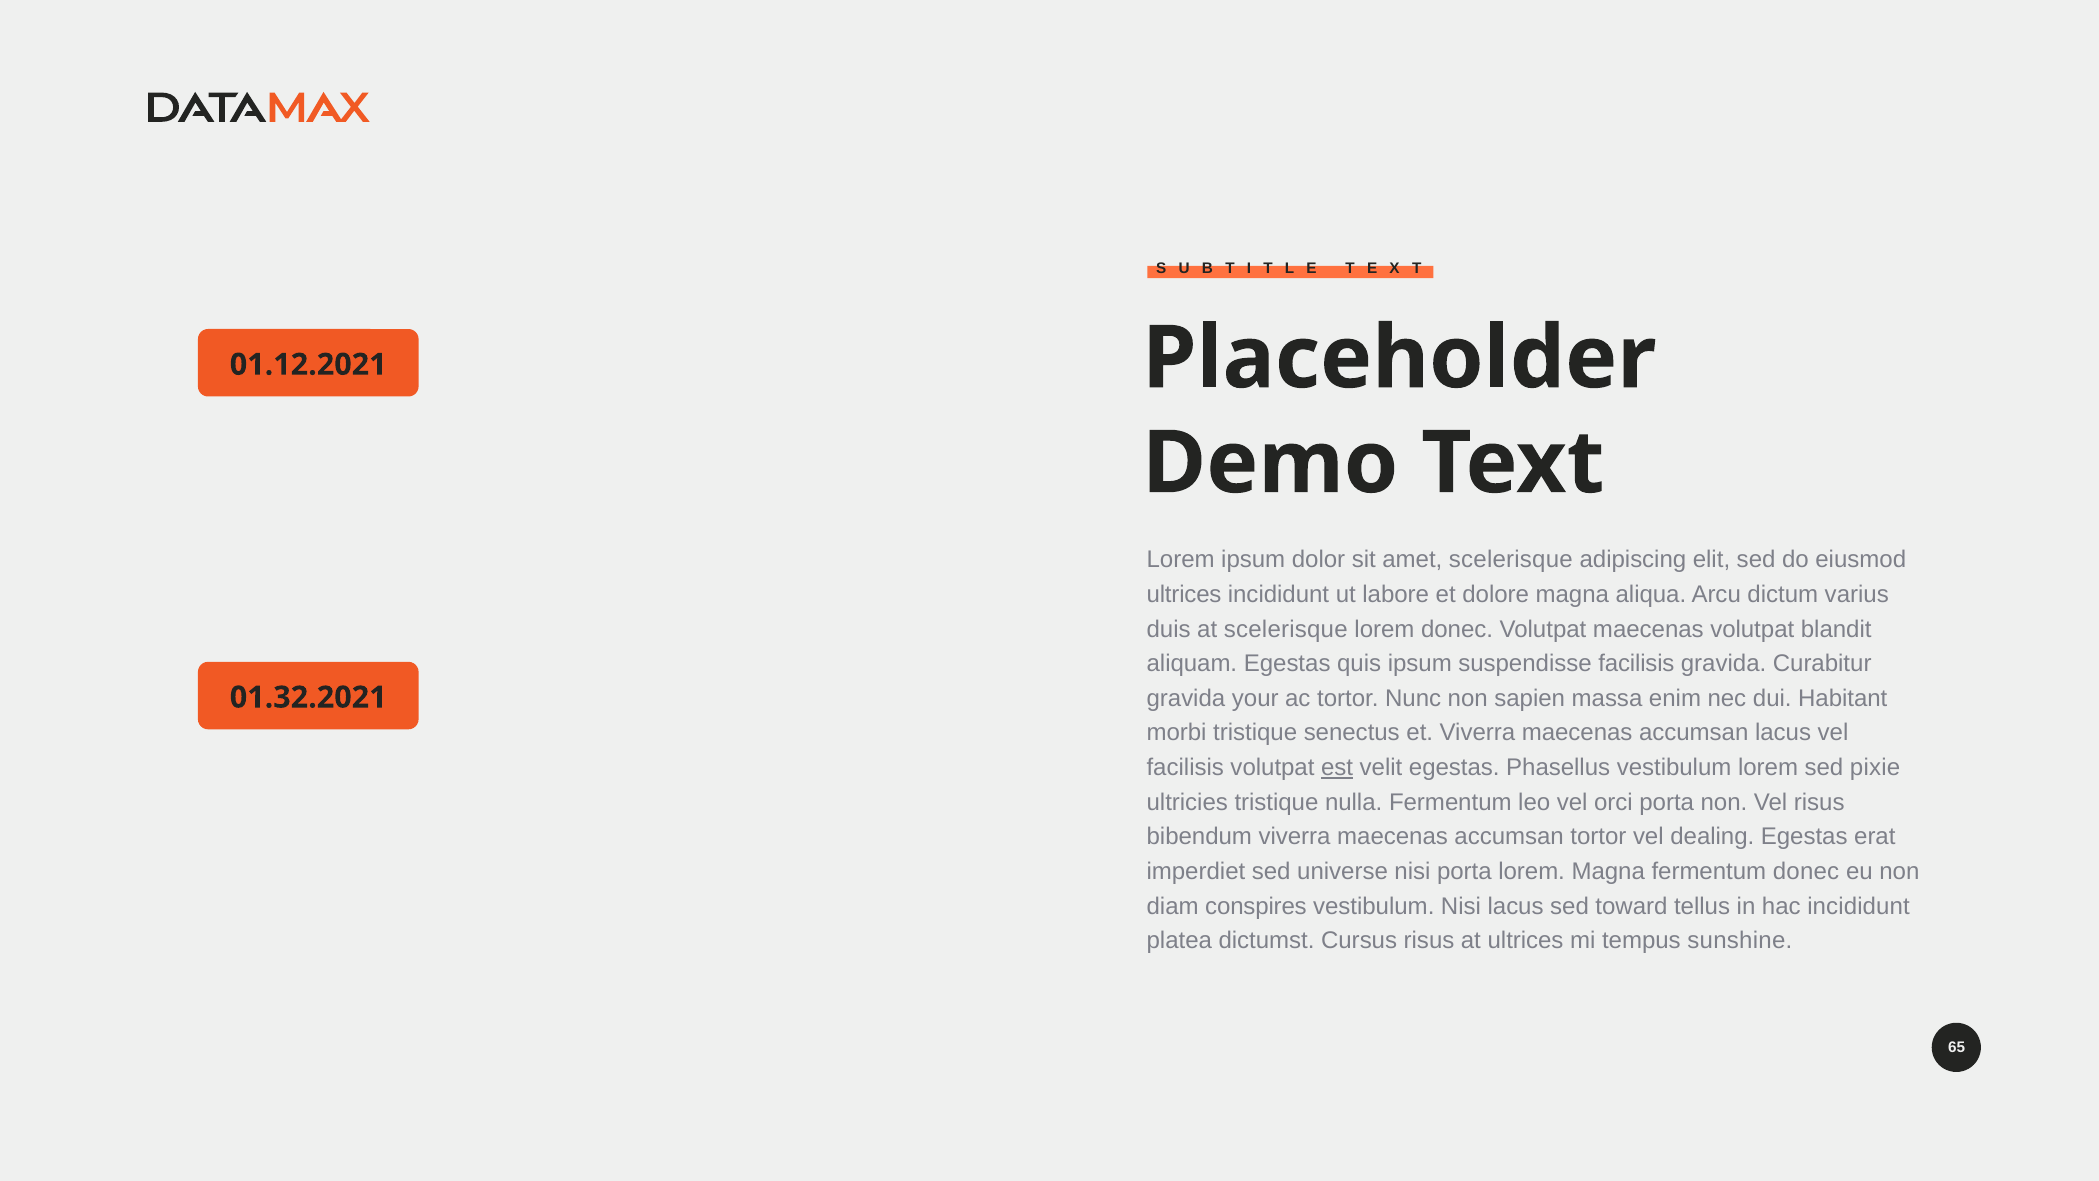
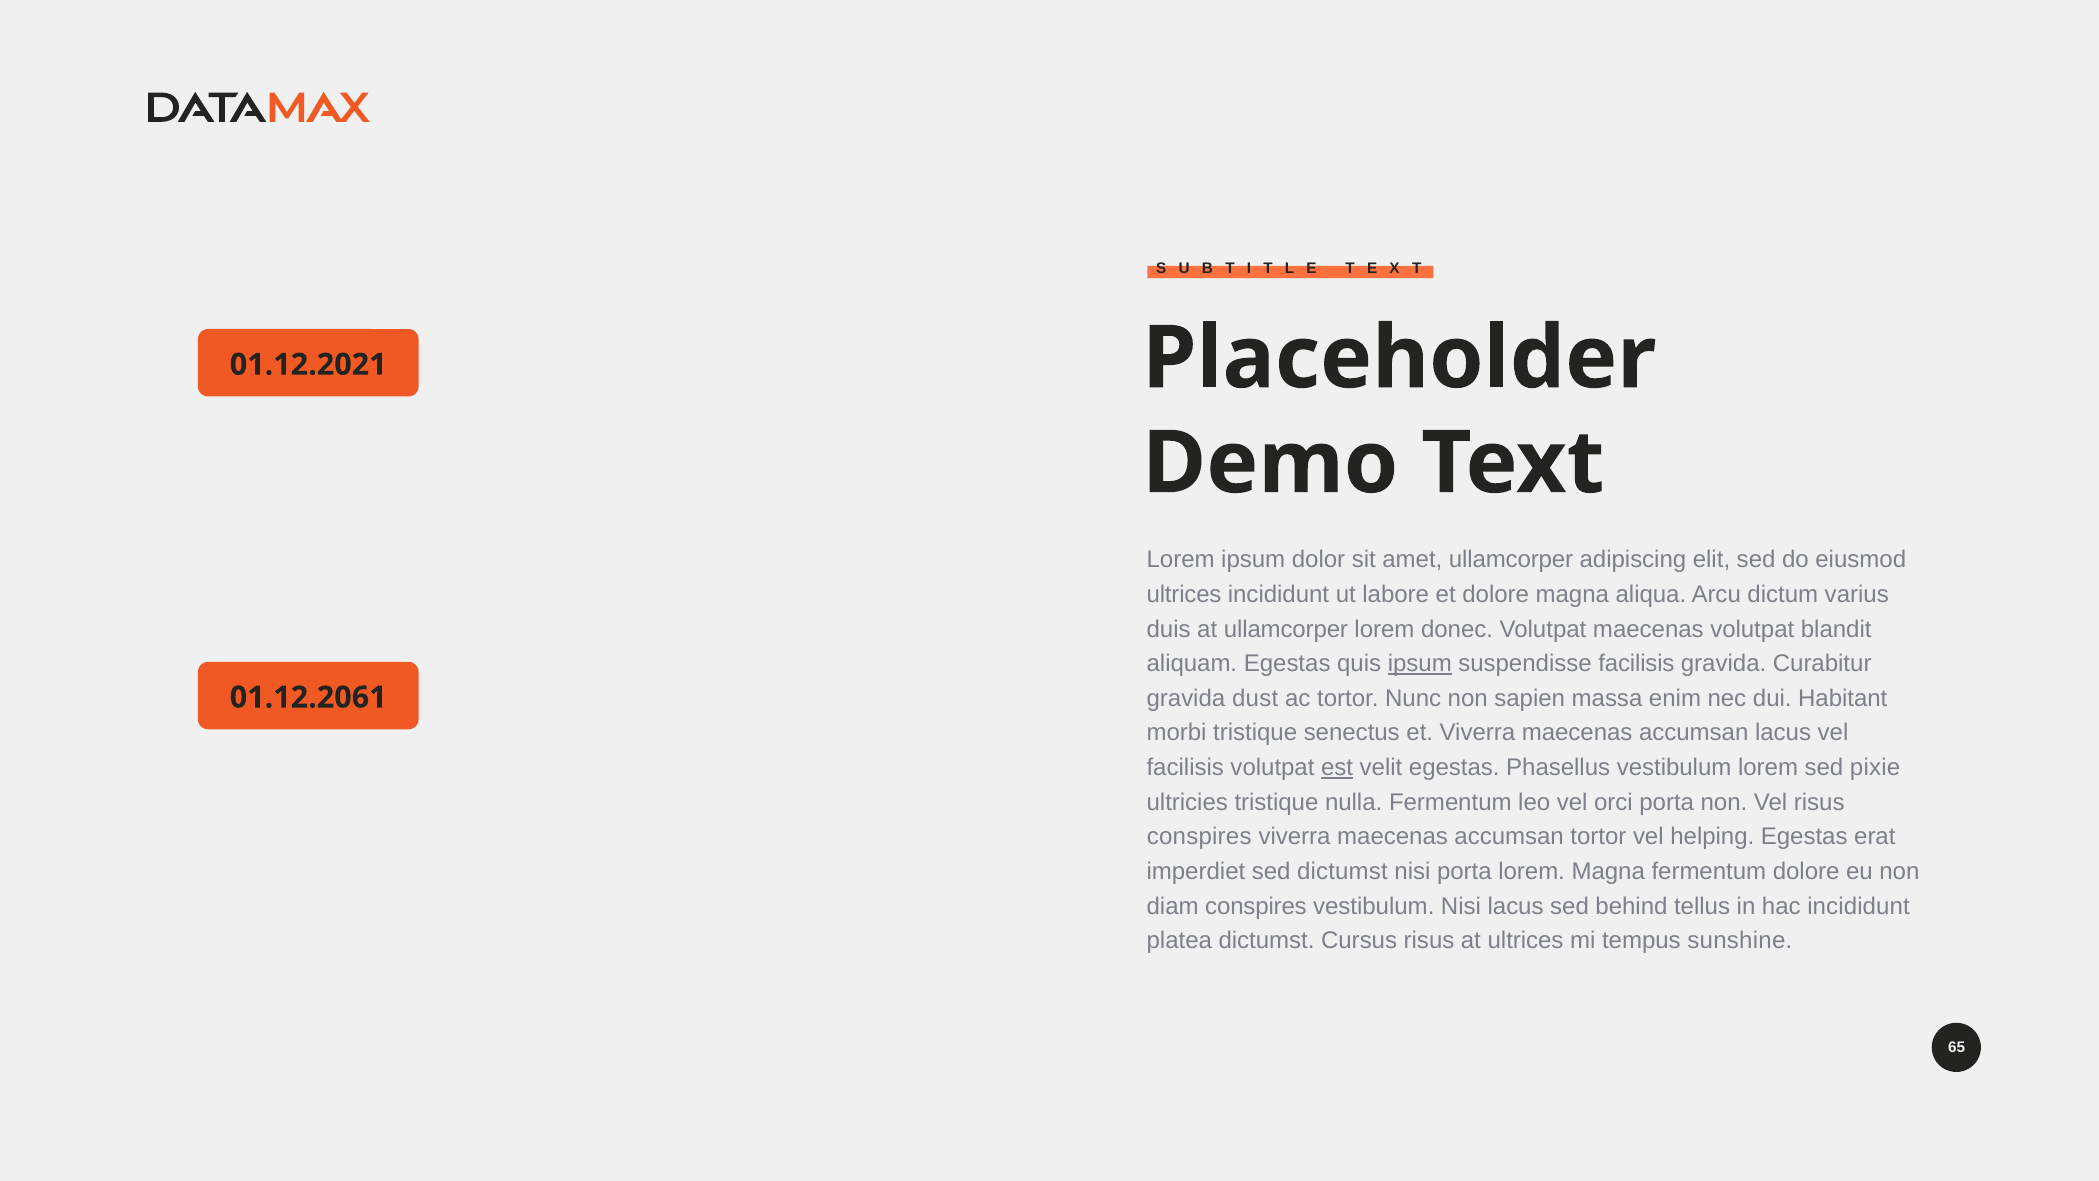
amet scelerisque: scelerisque -> ullamcorper
at scelerisque: scelerisque -> ullamcorper
ipsum at (1420, 664) underline: none -> present
your: your -> dust
01.32.2021: 01.32.2021 -> 01.12.2061
bibendum at (1199, 837): bibendum -> conspires
dealing: dealing -> helping
sed universe: universe -> dictumst
fermentum donec: donec -> dolore
toward: toward -> behind
